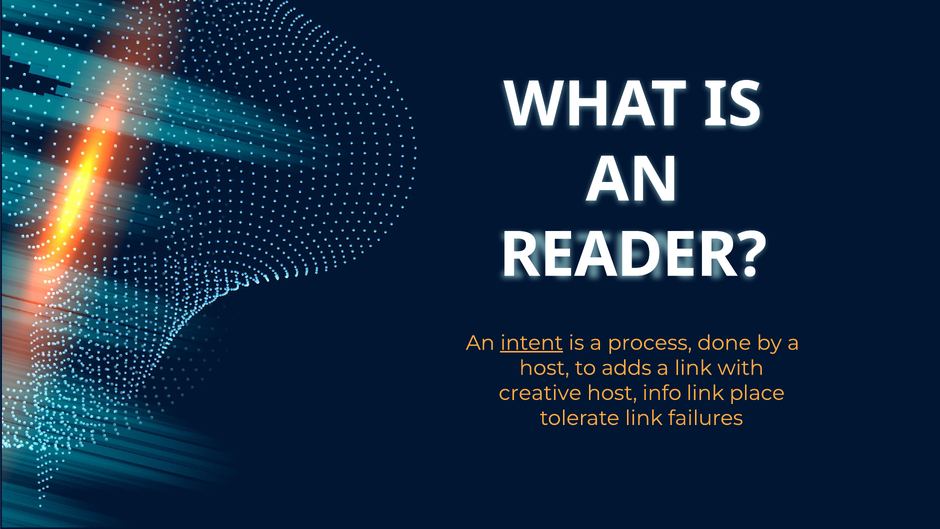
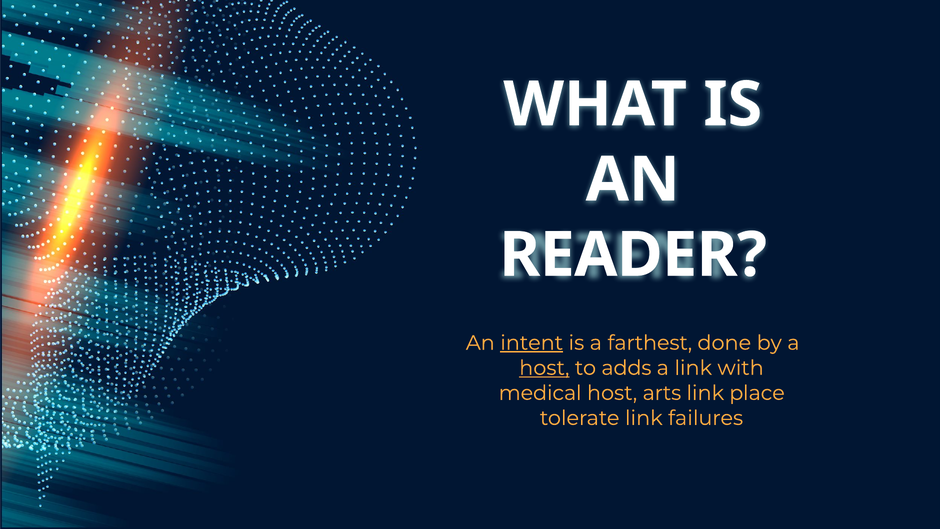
process: process -> farthest
host at (544, 368) underline: none -> present
creative: creative -> medical
info: info -> arts
